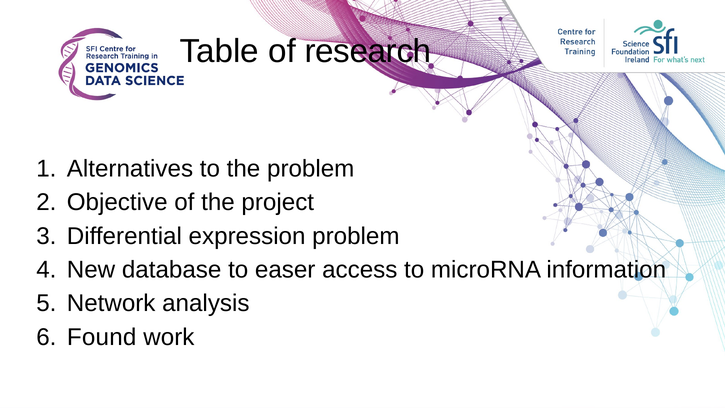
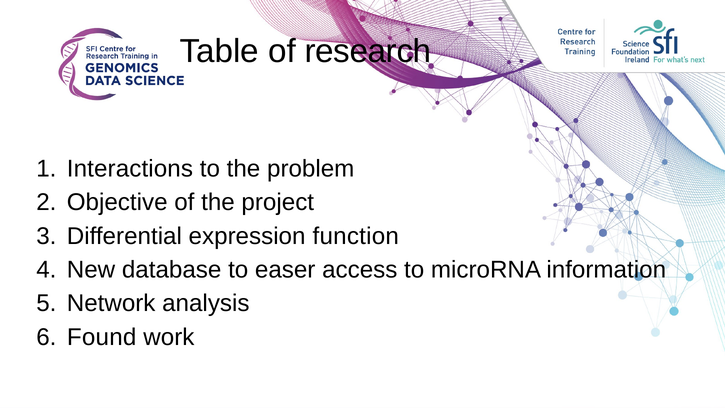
Alternatives: Alternatives -> Interactions
expression problem: problem -> function
